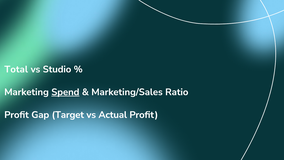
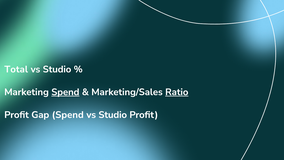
Ratio underline: none -> present
Gap Target: Target -> Spend
Actual at (113, 115): Actual -> Studio
